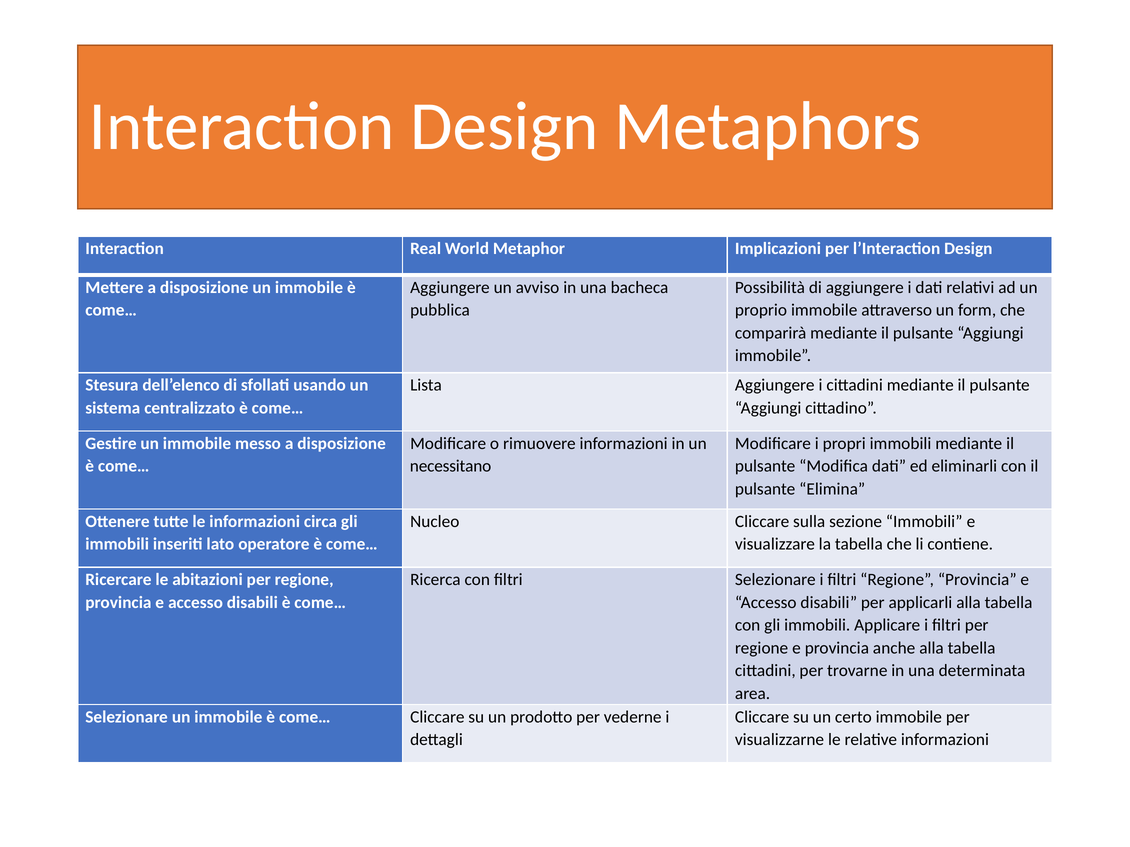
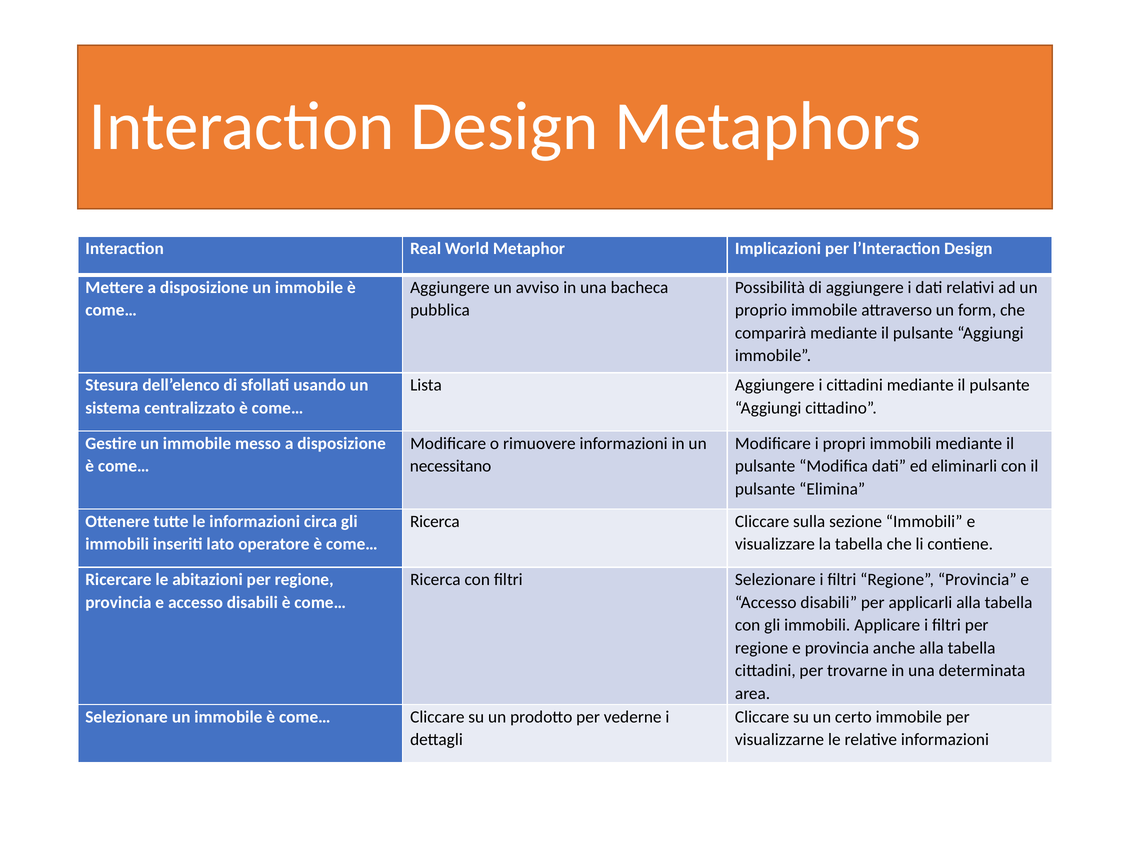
Nucleo at (435, 522): Nucleo -> Ricerca
